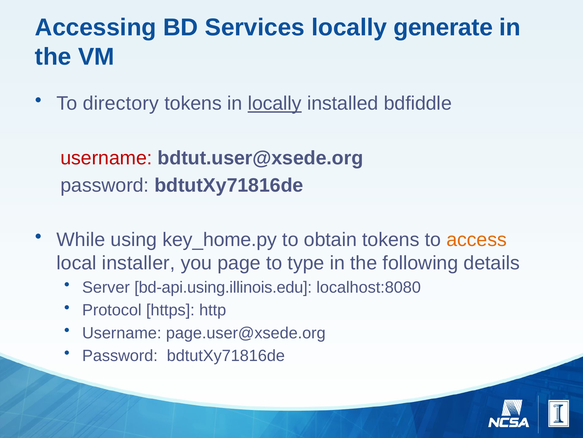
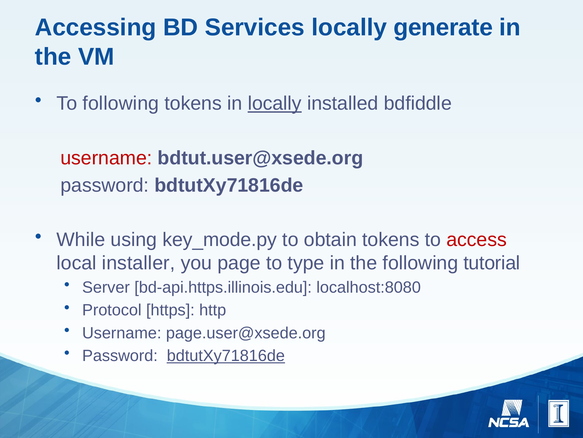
To directory: directory -> following
key_home.py: key_home.py -> key_mode.py
access colour: orange -> red
details: details -> tutorial
bd-api.using.illinois.edu: bd-api.using.illinois.edu -> bd-api.https.illinois.edu
bdtutXy71816de at (226, 355) underline: none -> present
